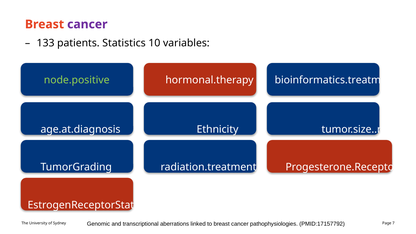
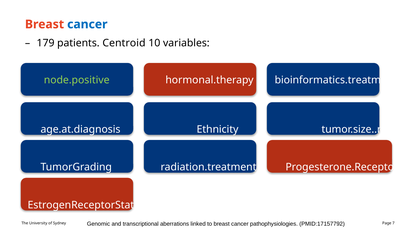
cancer at (87, 24) colour: purple -> blue
133: 133 -> 179
Statistics: Statistics -> Centroid
